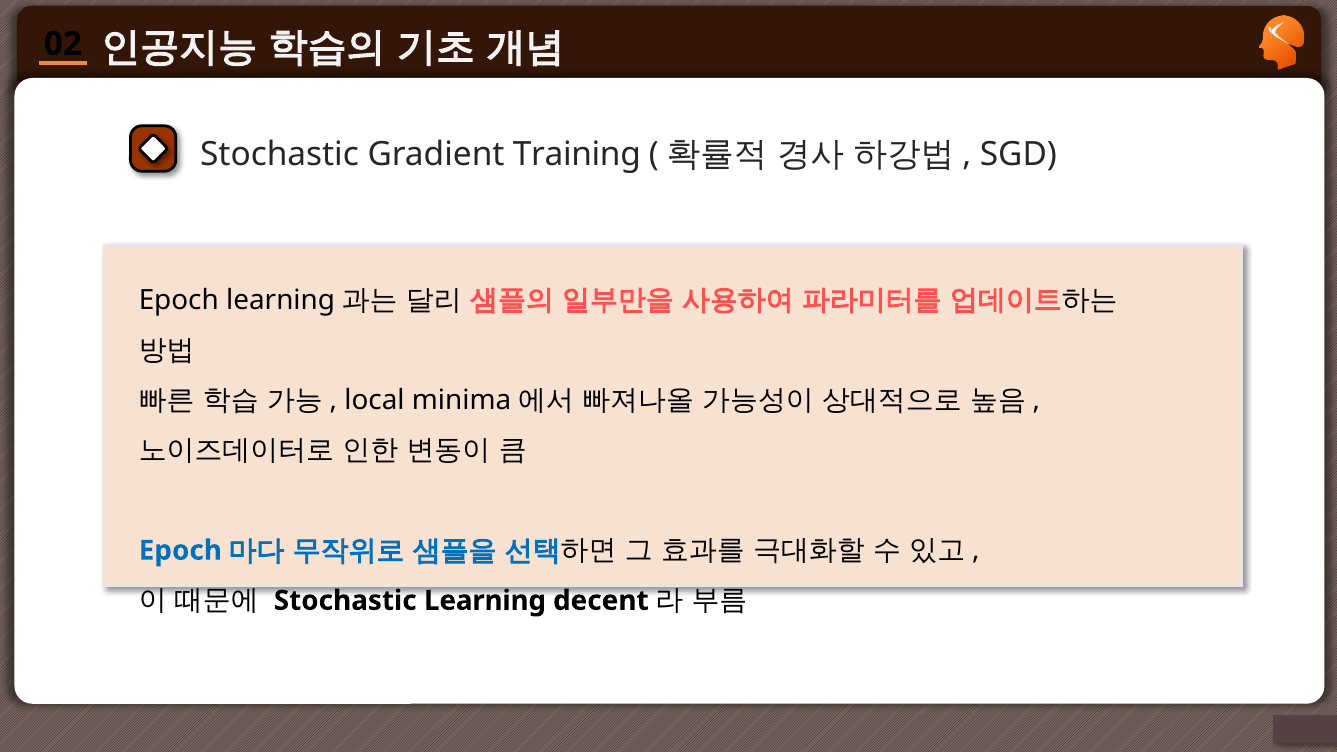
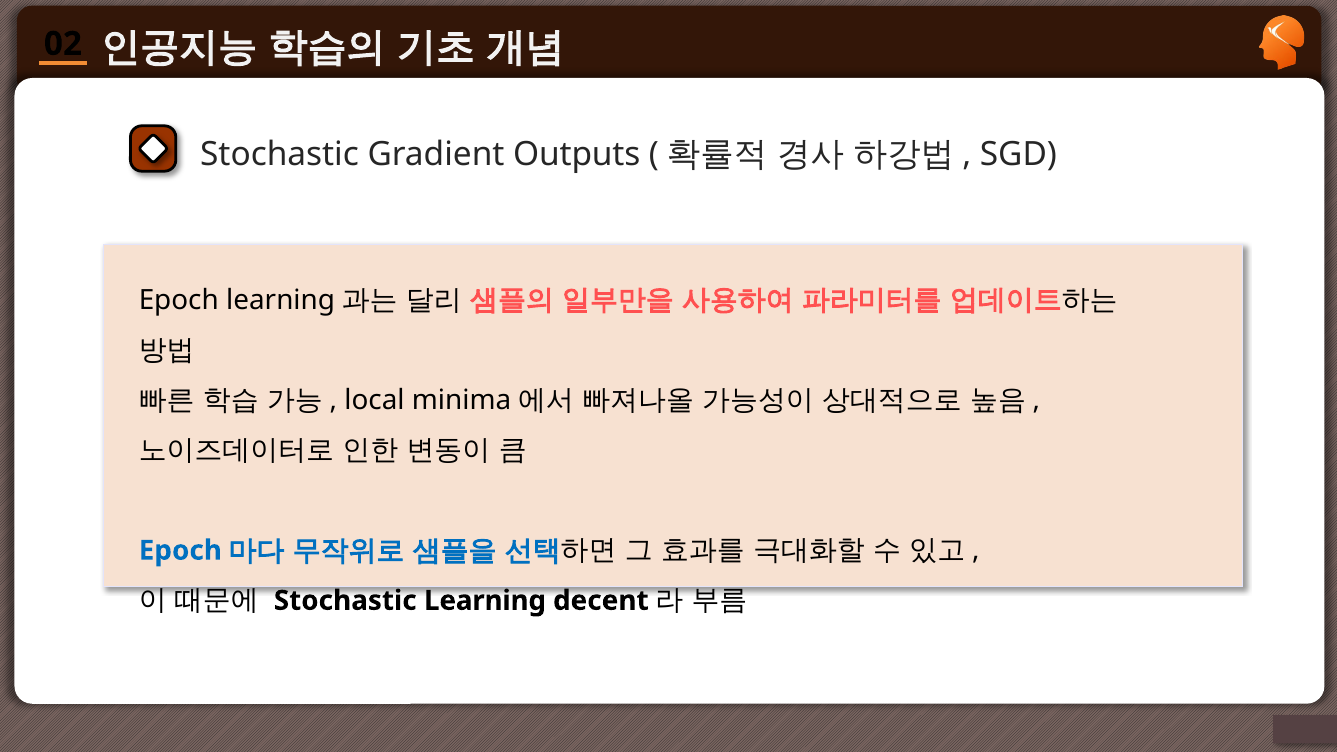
Training: Training -> Outputs
